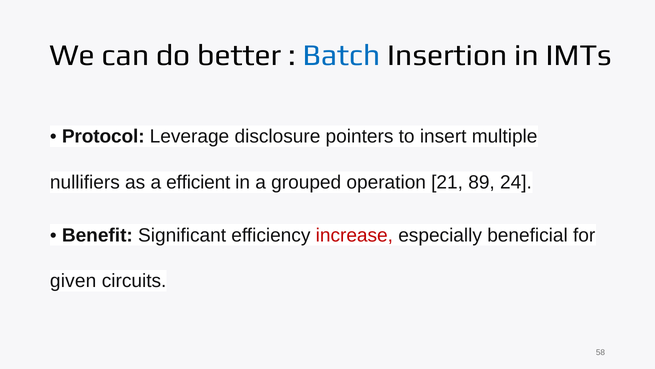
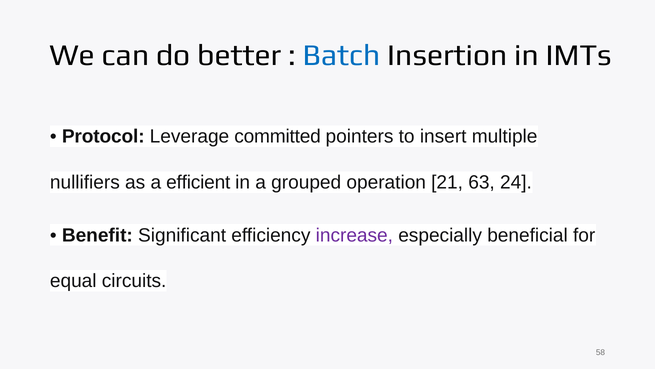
disclosure: disclosure -> committed
89: 89 -> 63
increase colour: red -> purple
given: given -> equal
